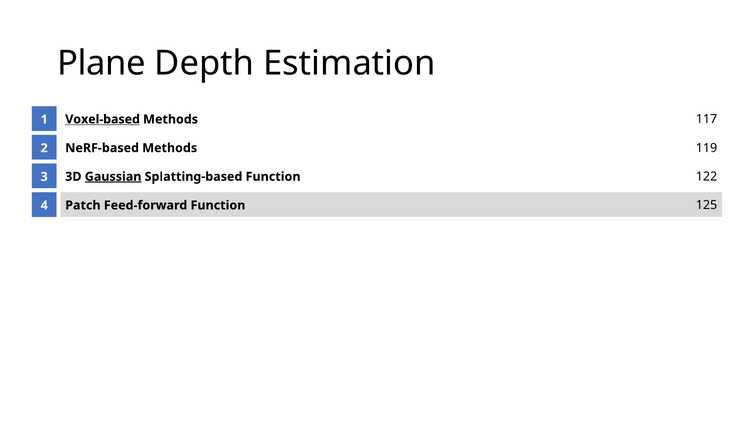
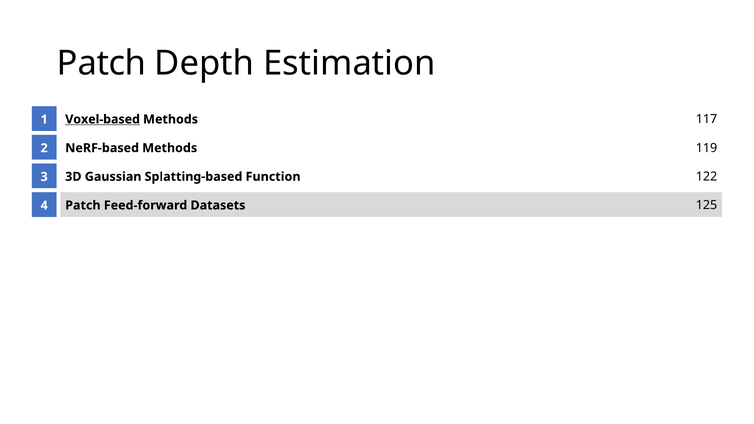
Plane at (102, 63): Plane -> Patch
Gaussian underline: present -> none
Feed-forward Function: Function -> Datasets
